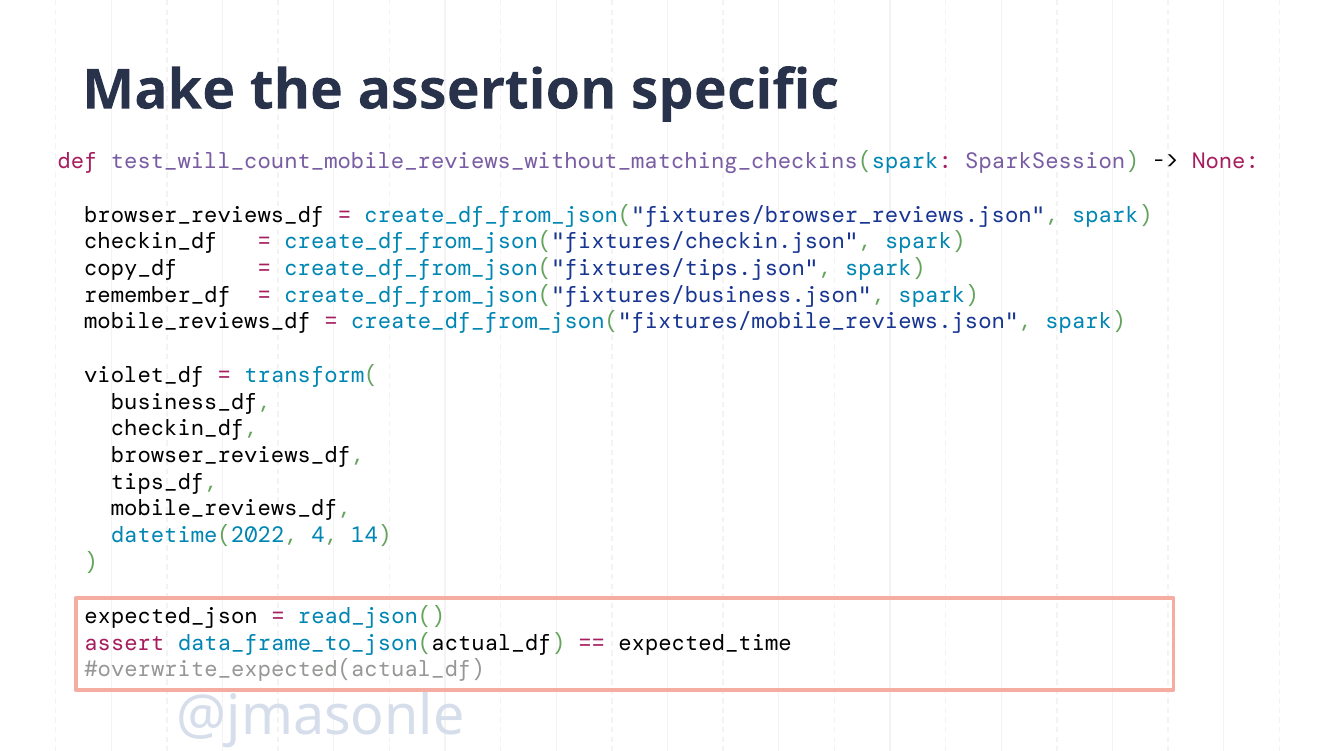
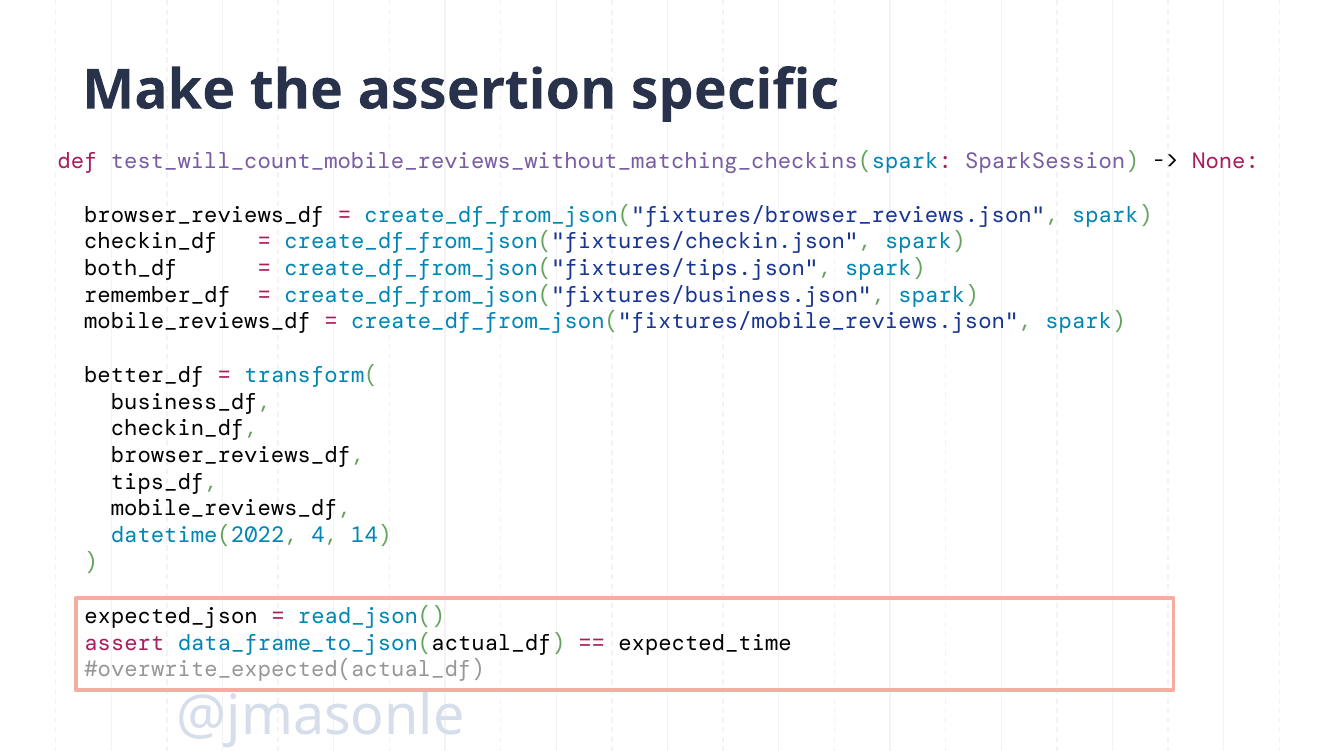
copy_df: copy_df -> both_df
violet_df: violet_df -> better_df
